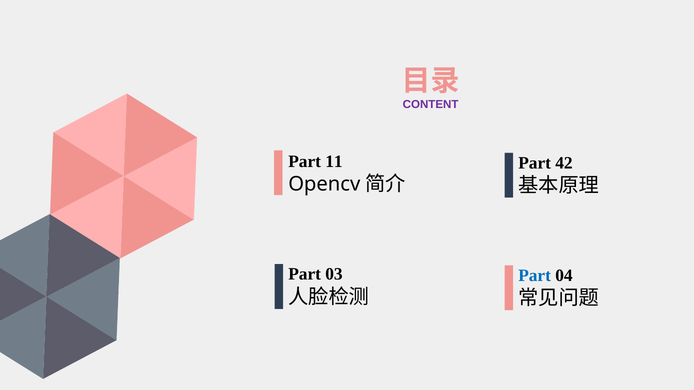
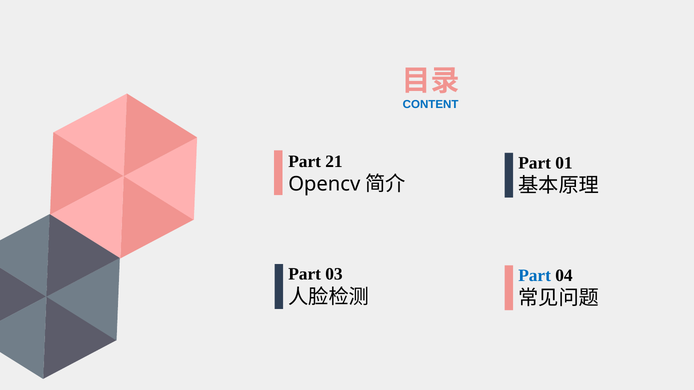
CONTENT colour: purple -> blue
11: 11 -> 21
42: 42 -> 01
